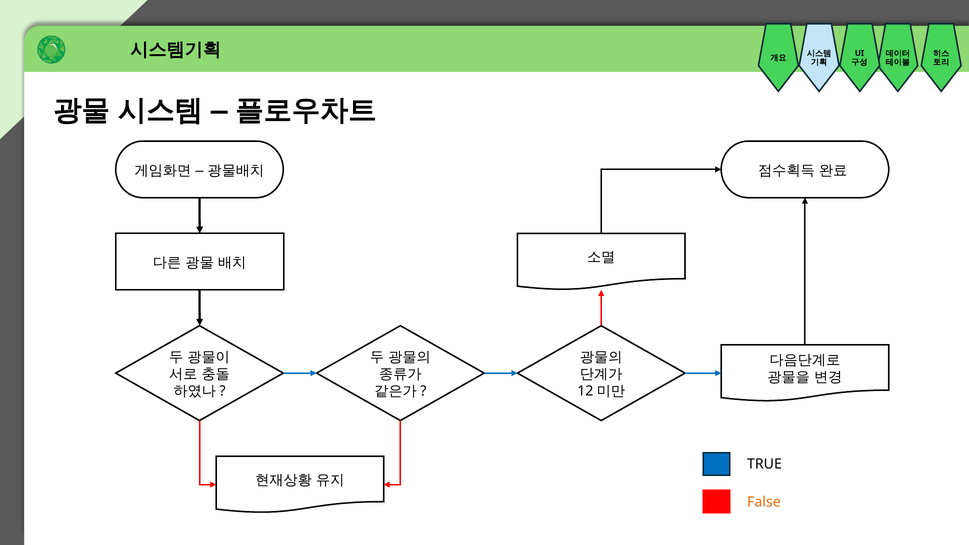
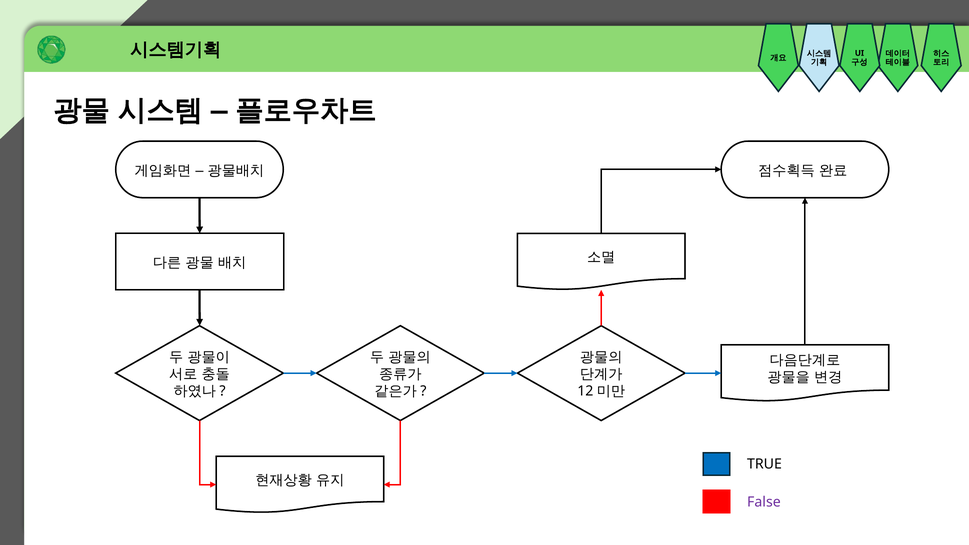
False colour: orange -> purple
